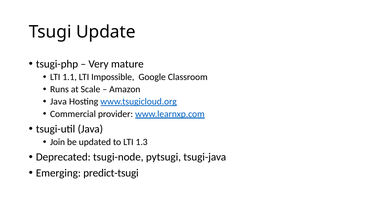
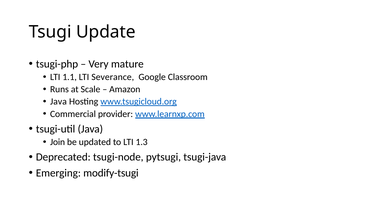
Impossible: Impossible -> Severance
predict-tsugi: predict-tsugi -> modify-tsugi
